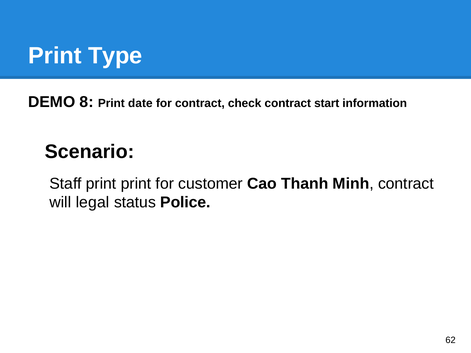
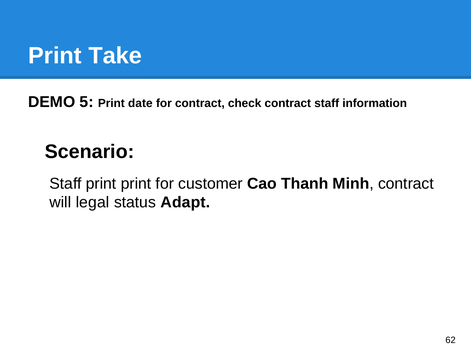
Type: Type -> Take
8: 8 -> 5
contract start: start -> staff
Police: Police -> Adapt
